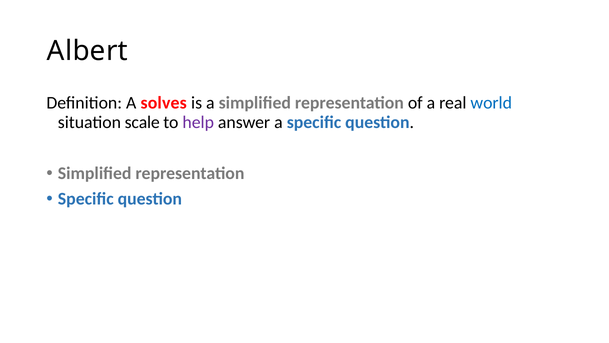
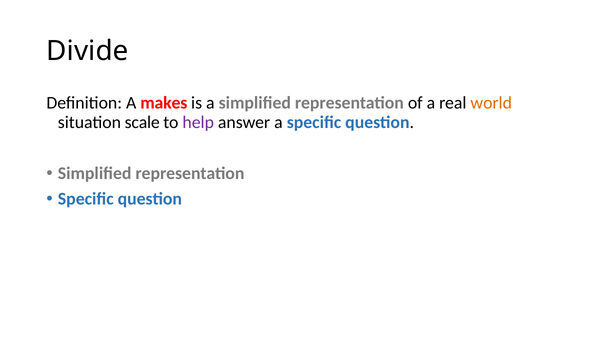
Albert: Albert -> Divide
solves: solves -> makes
world colour: blue -> orange
